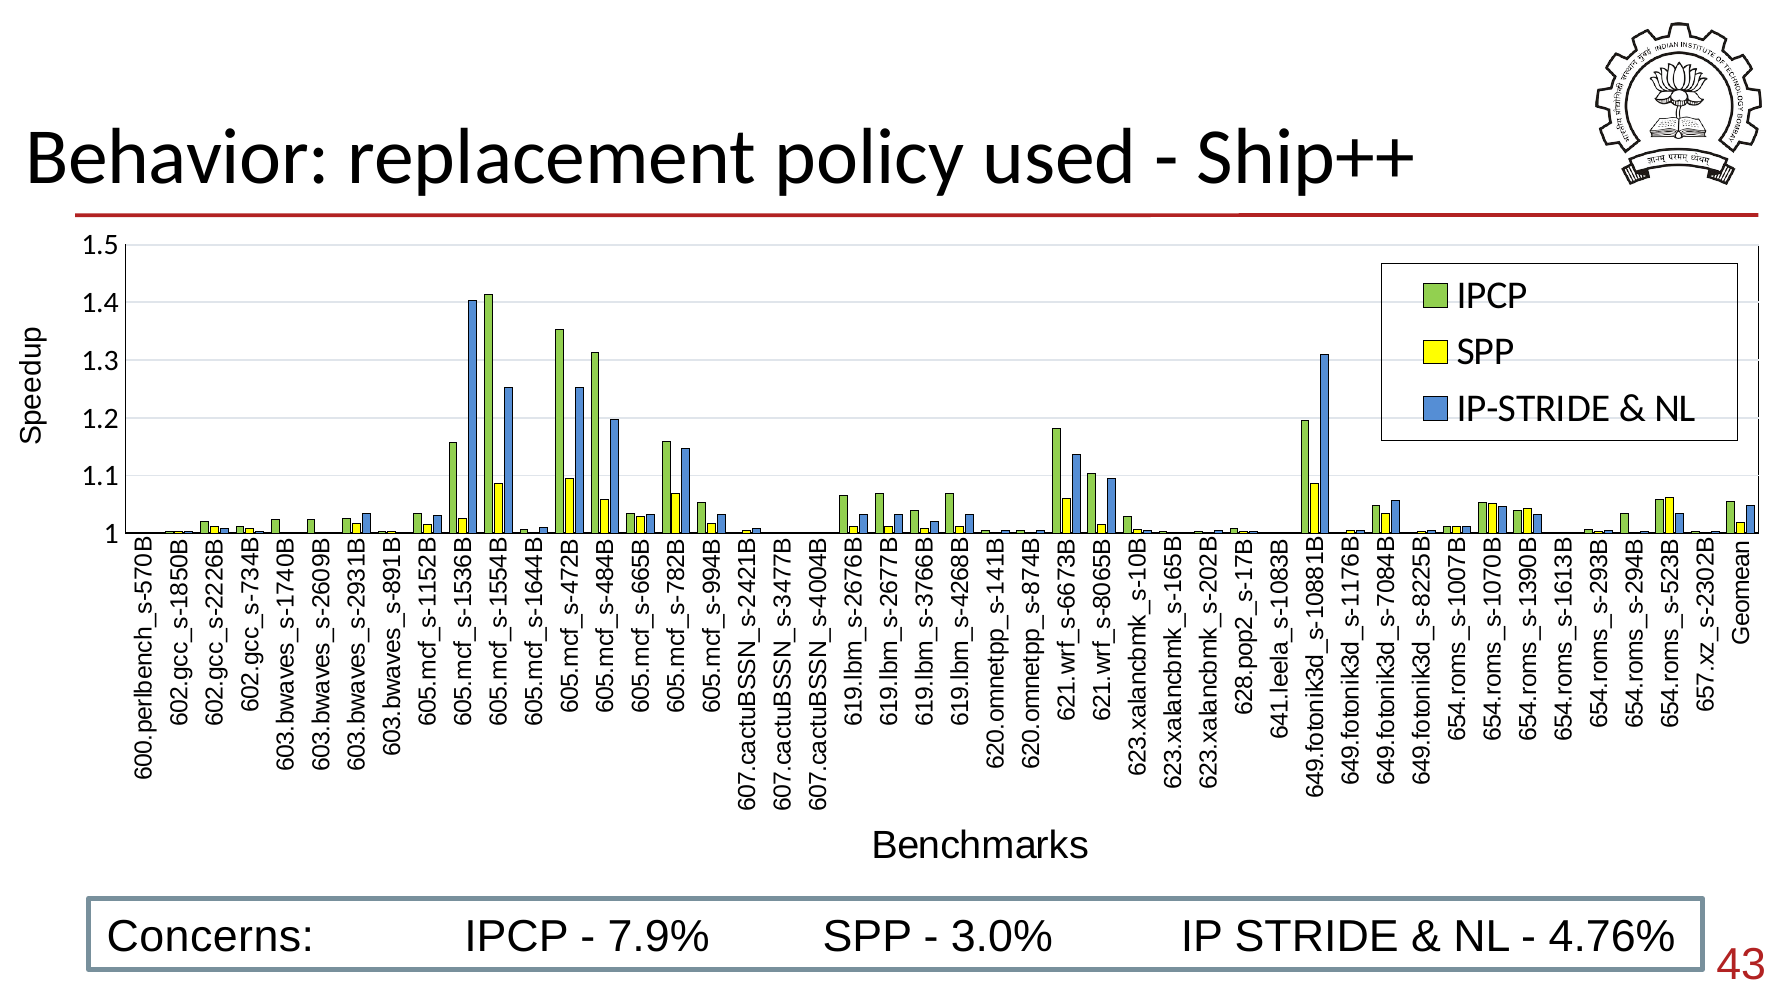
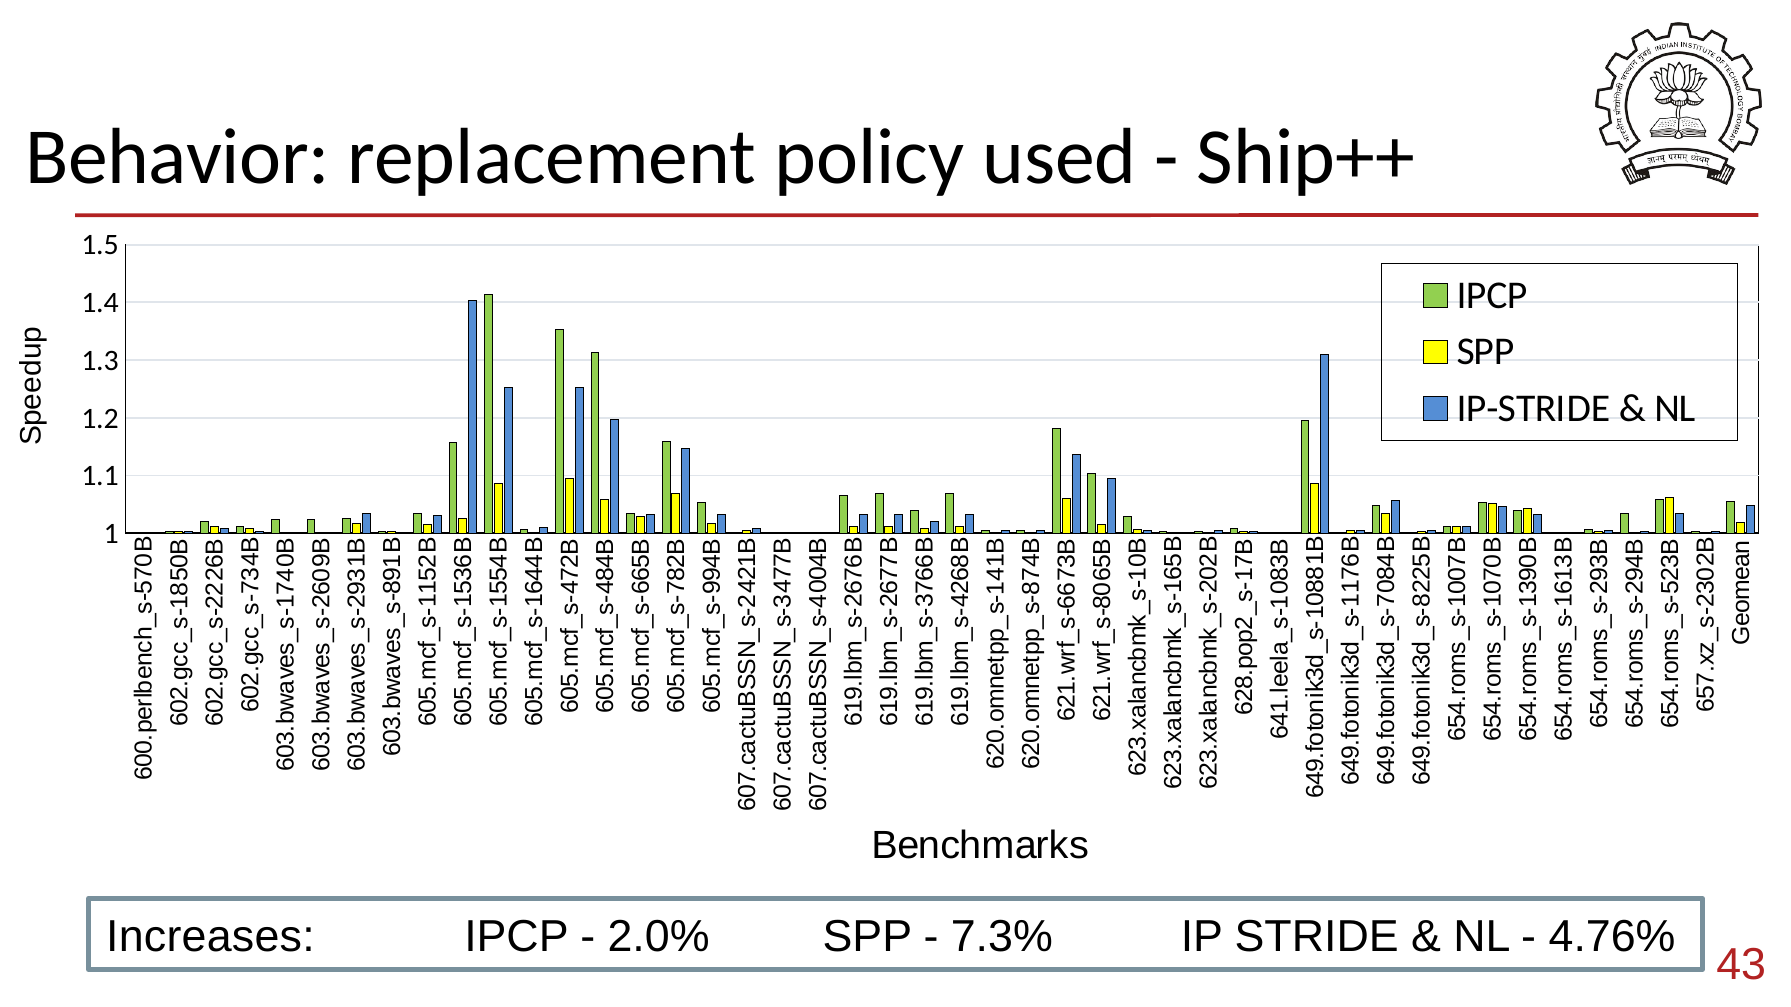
Concerns: Concerns -> Increases
7.9%: 7.9% -> 2.0%
3.0%: 3.0% -> 7.3%
